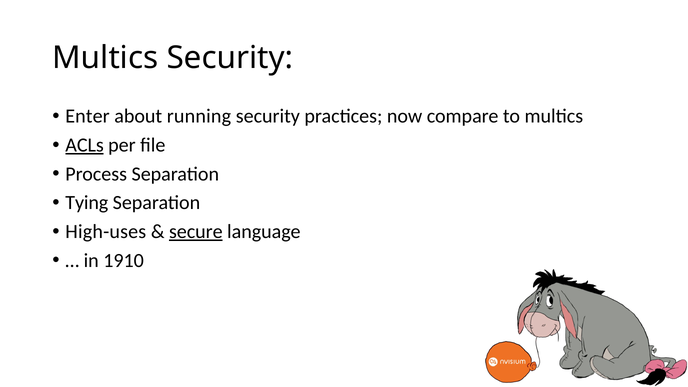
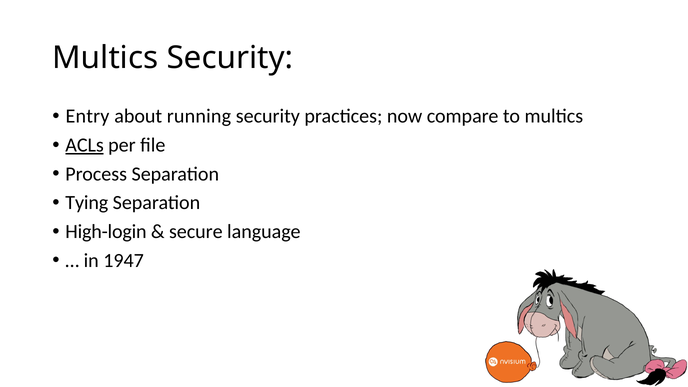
Enter: Enter -> Entry
High-uses: High-uses -> High-login
secure underline: present -> none
1910: 1910 -> 1947
